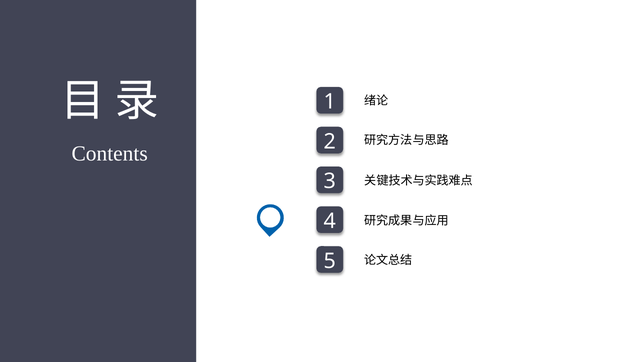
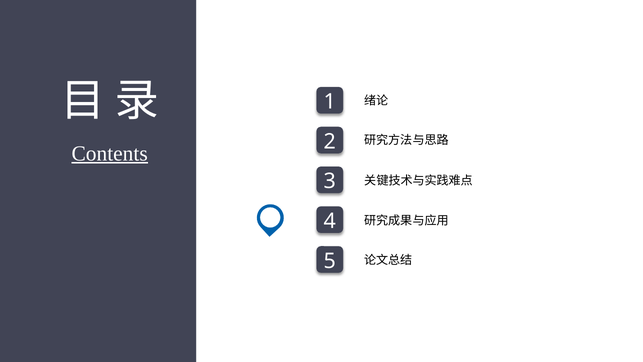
Contents underline: none -> present
